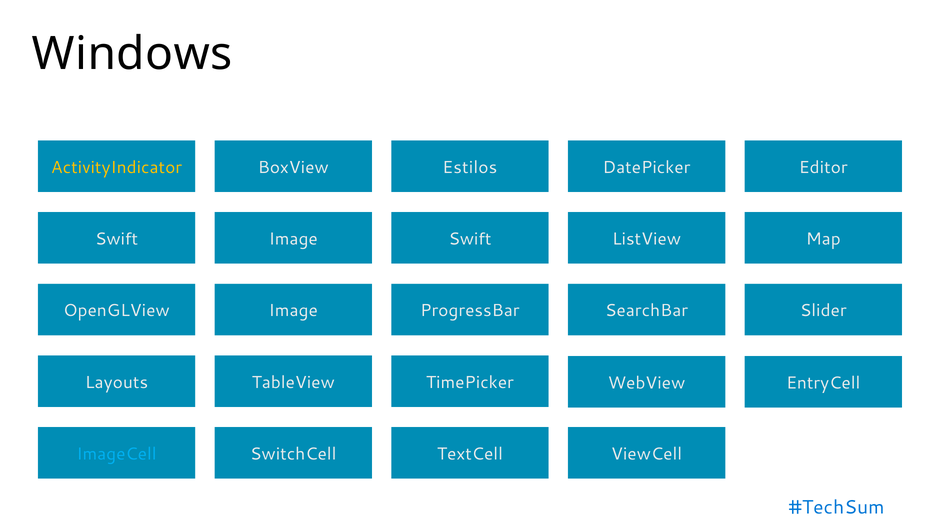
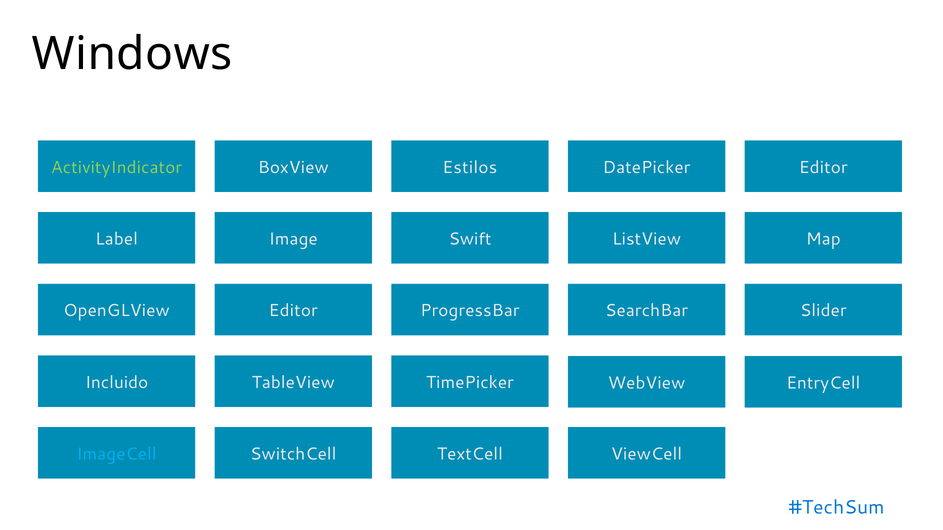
ActivityIndicator colour: yellow -> light green
Swift at (117, 239): Swift -> Label
OpenGLView Image: Image -> Editor
Layouts: Layouts -> Incluido
